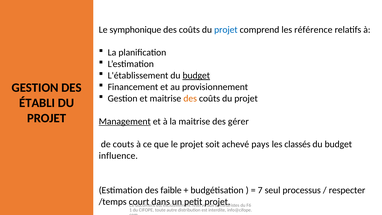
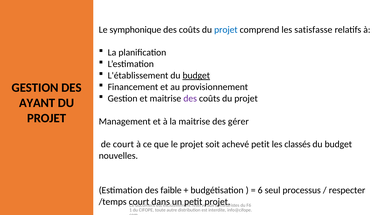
référence: référence -> satisfasse
des at (190, 98) colour: orange -> purple
ÉTABLI: ÉTABLI -> AYANT
Management underline: present -> none
de couts: couts -> court
achevé pays: pays -> petit
influence: influence -> nouvelles
7: 7 -> 6
